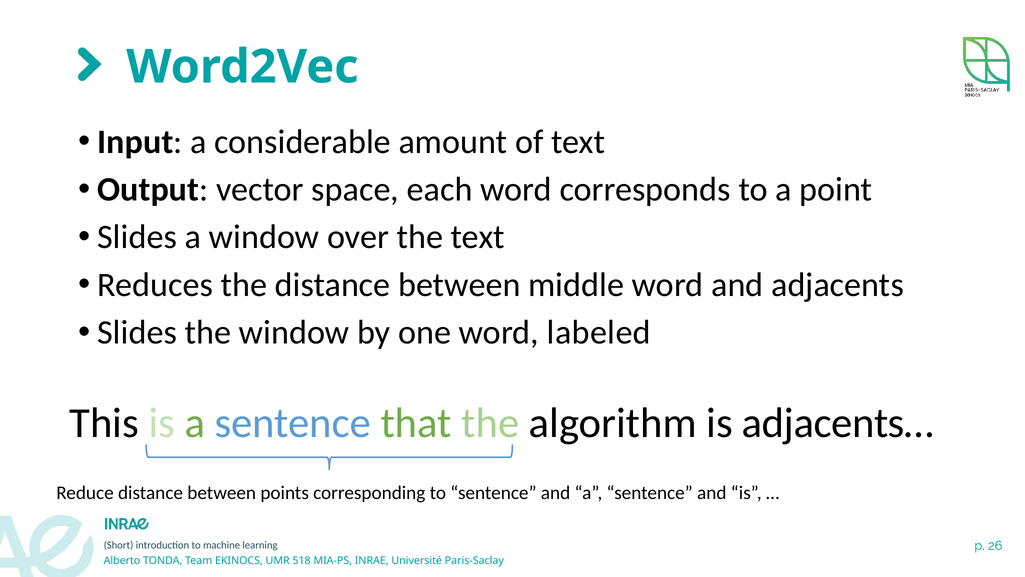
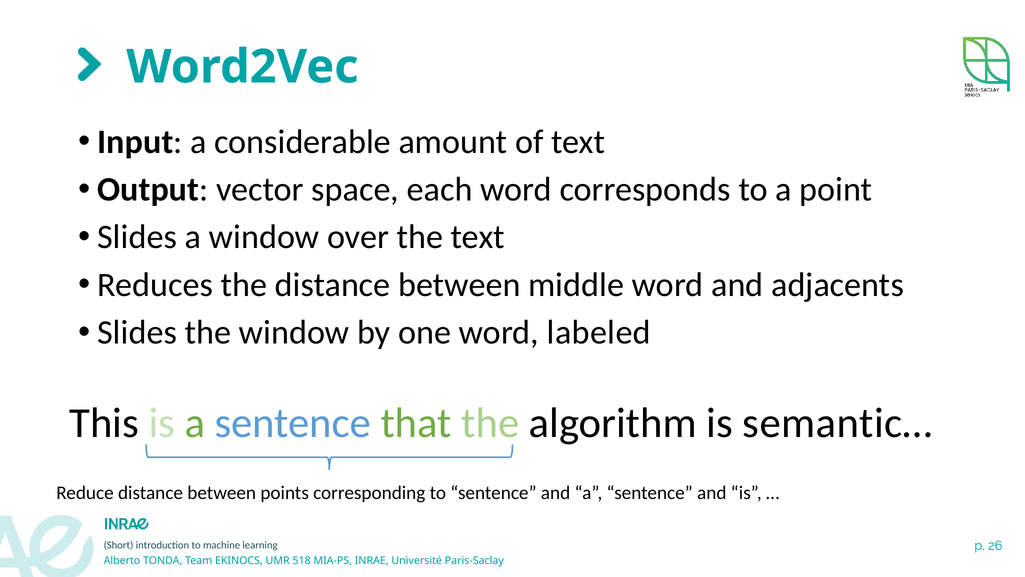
adjacents…: adjacents… -> semantic…
